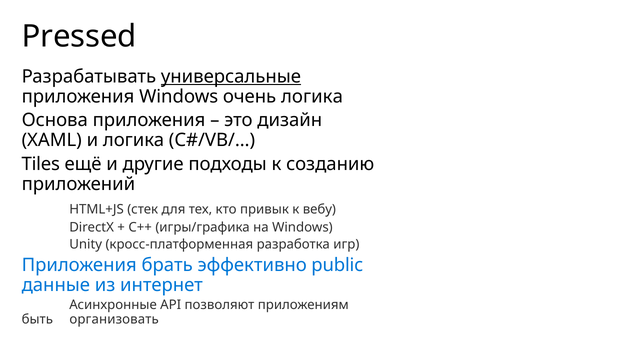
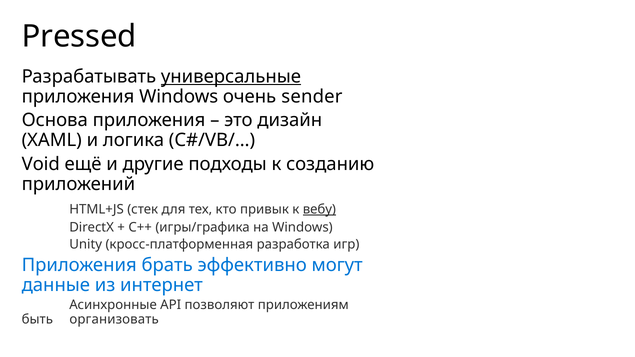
очень логика: логика -> sender
Tiles: Tiles -> Void
вебу underline: none -> present
public: public -> могут
